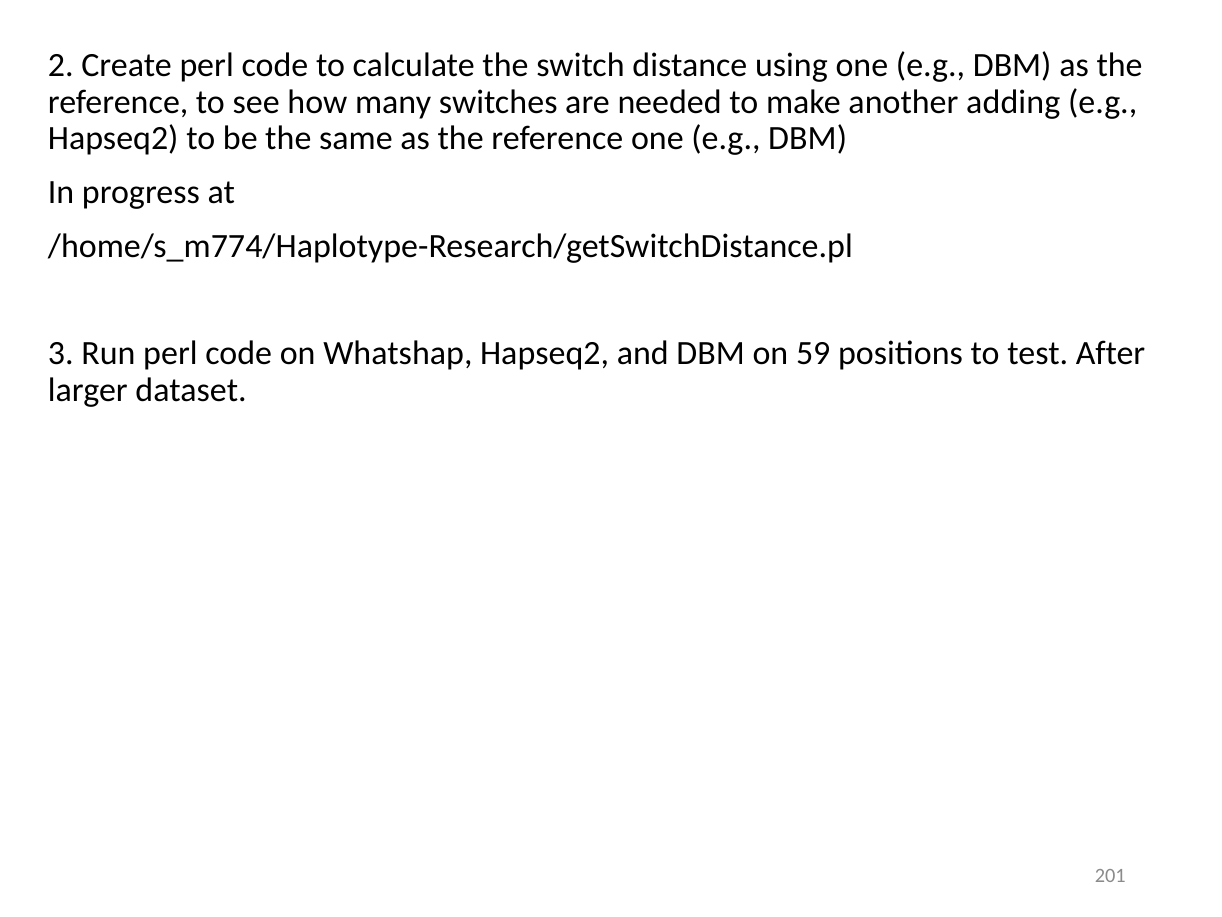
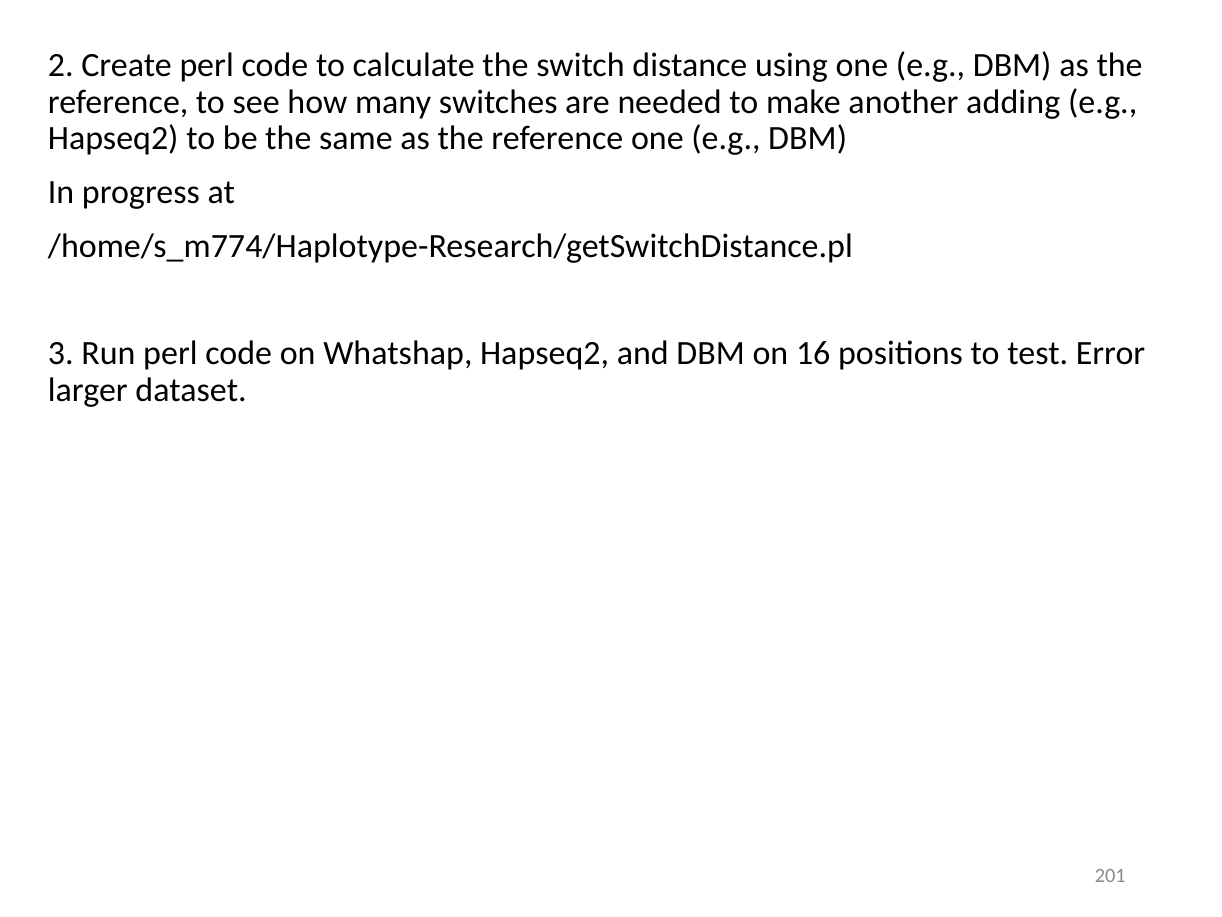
59: 59 -> 16
After: After -> Error
